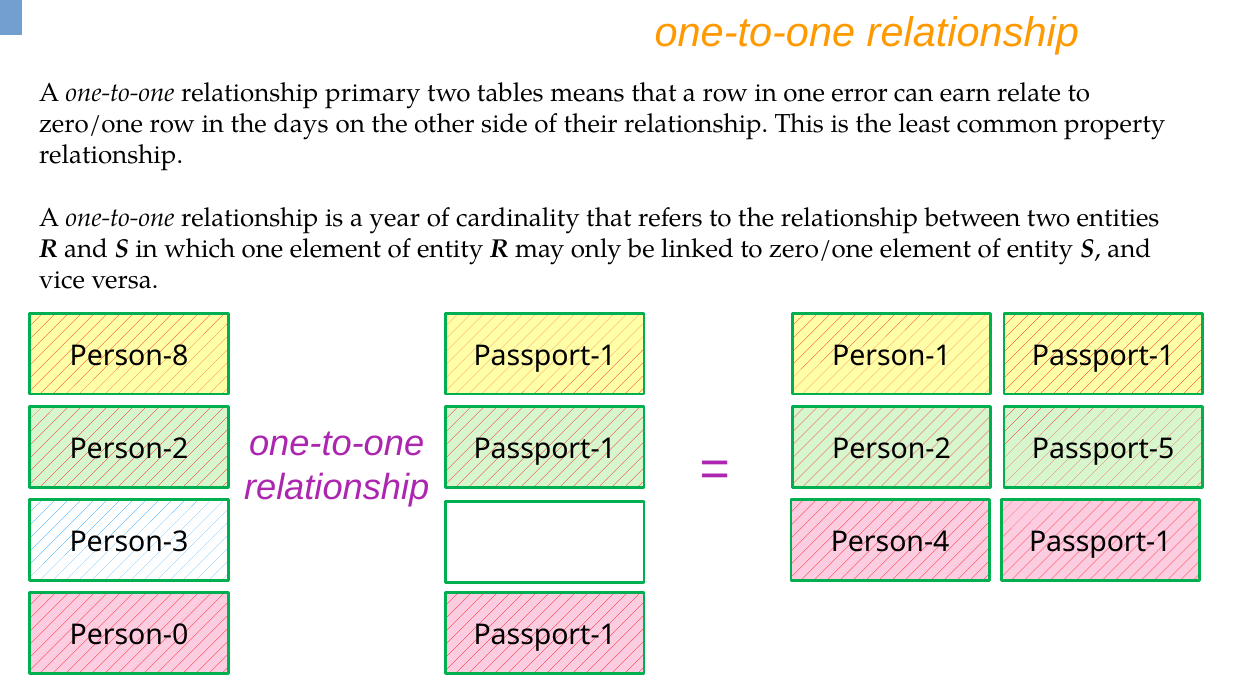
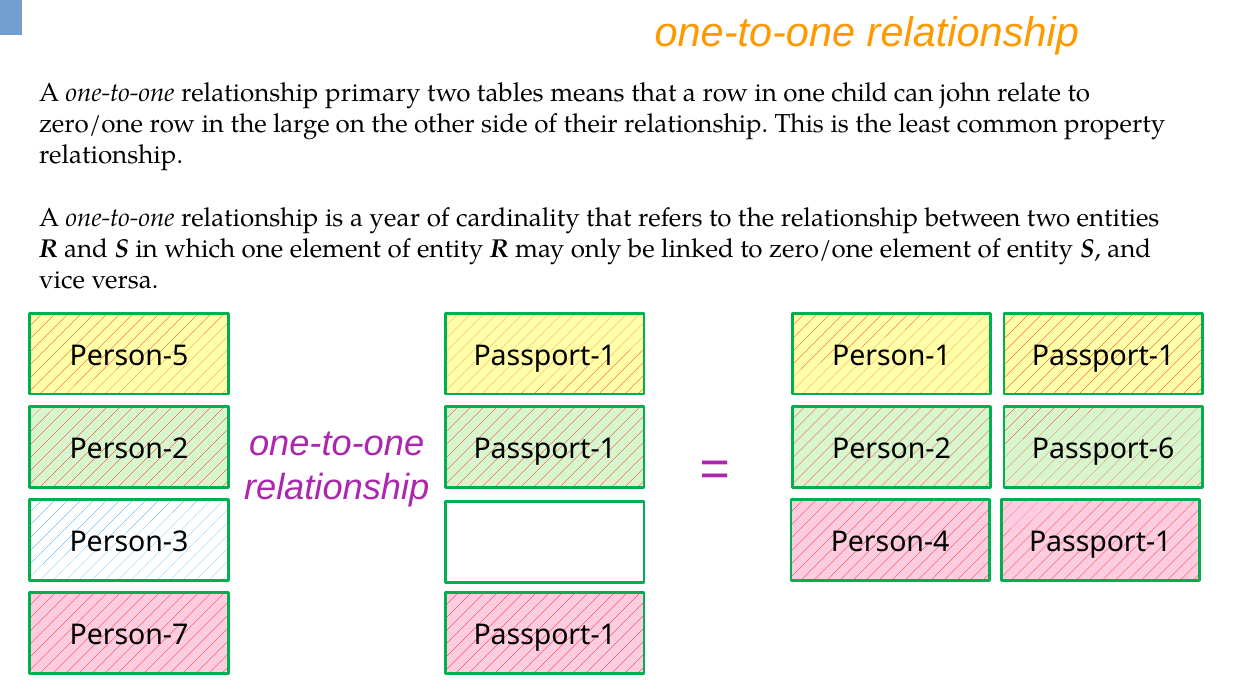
error: error -> child
earn: earn -> john
days: days -> large
Person-8: Person-8 -> Person-5
Passport-5: Passport-5 -> Passport-6
Person-0: Person-0 -> Person-7
